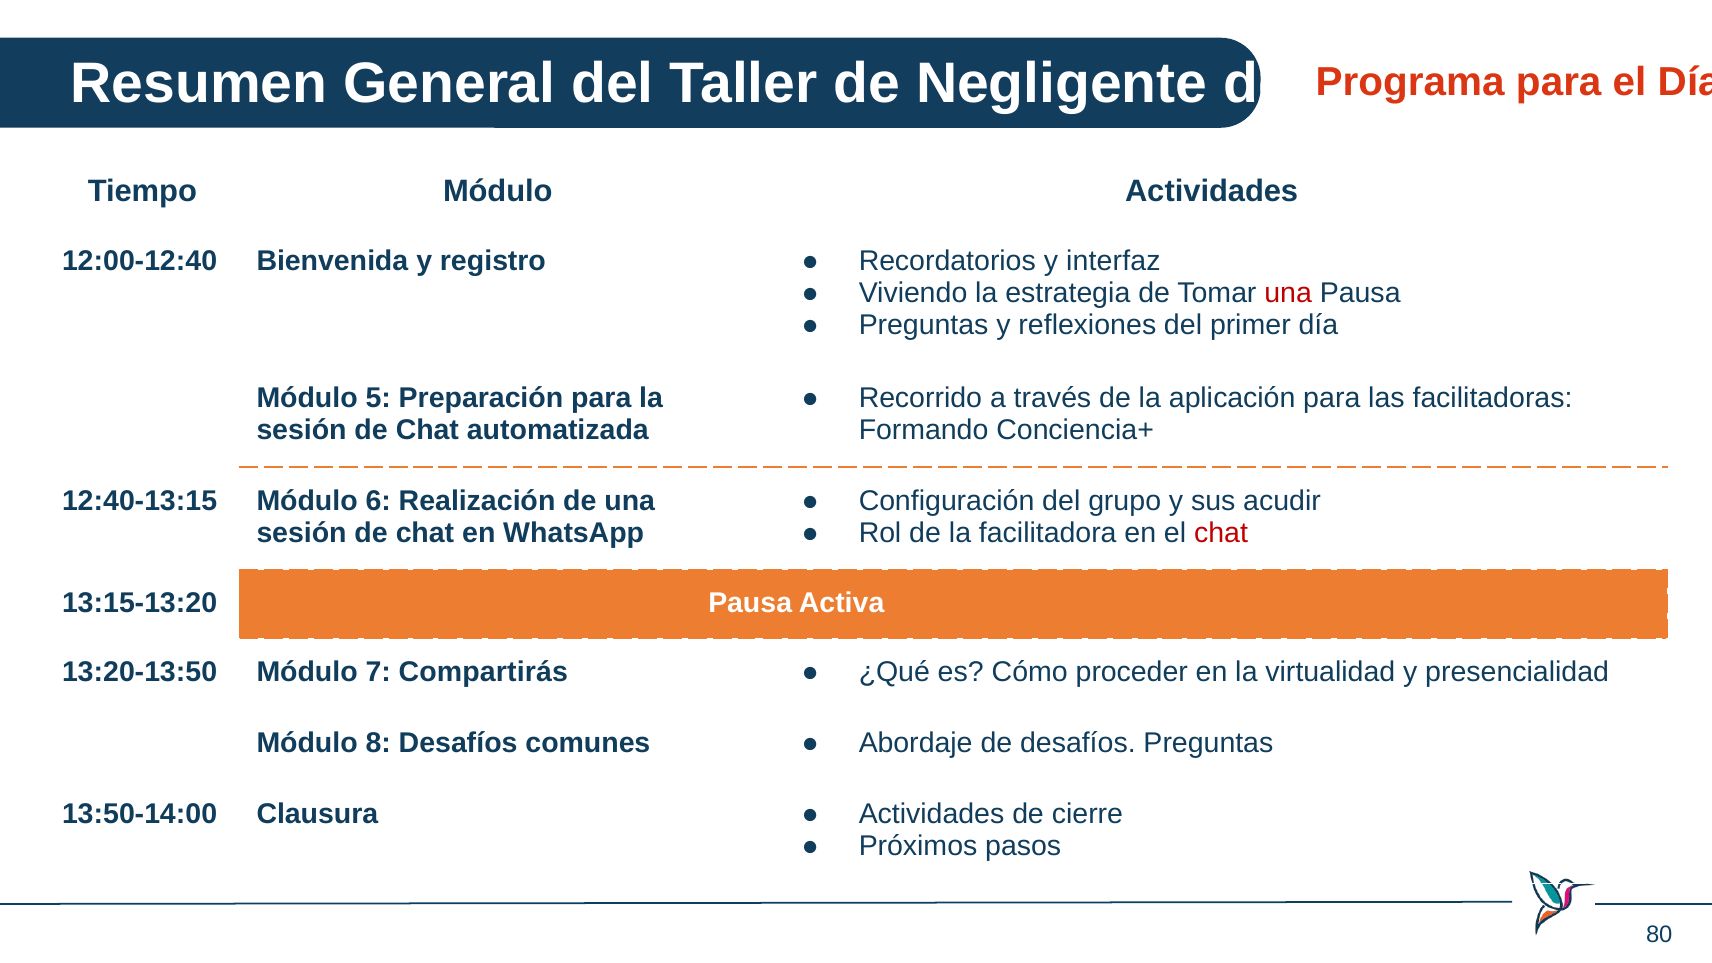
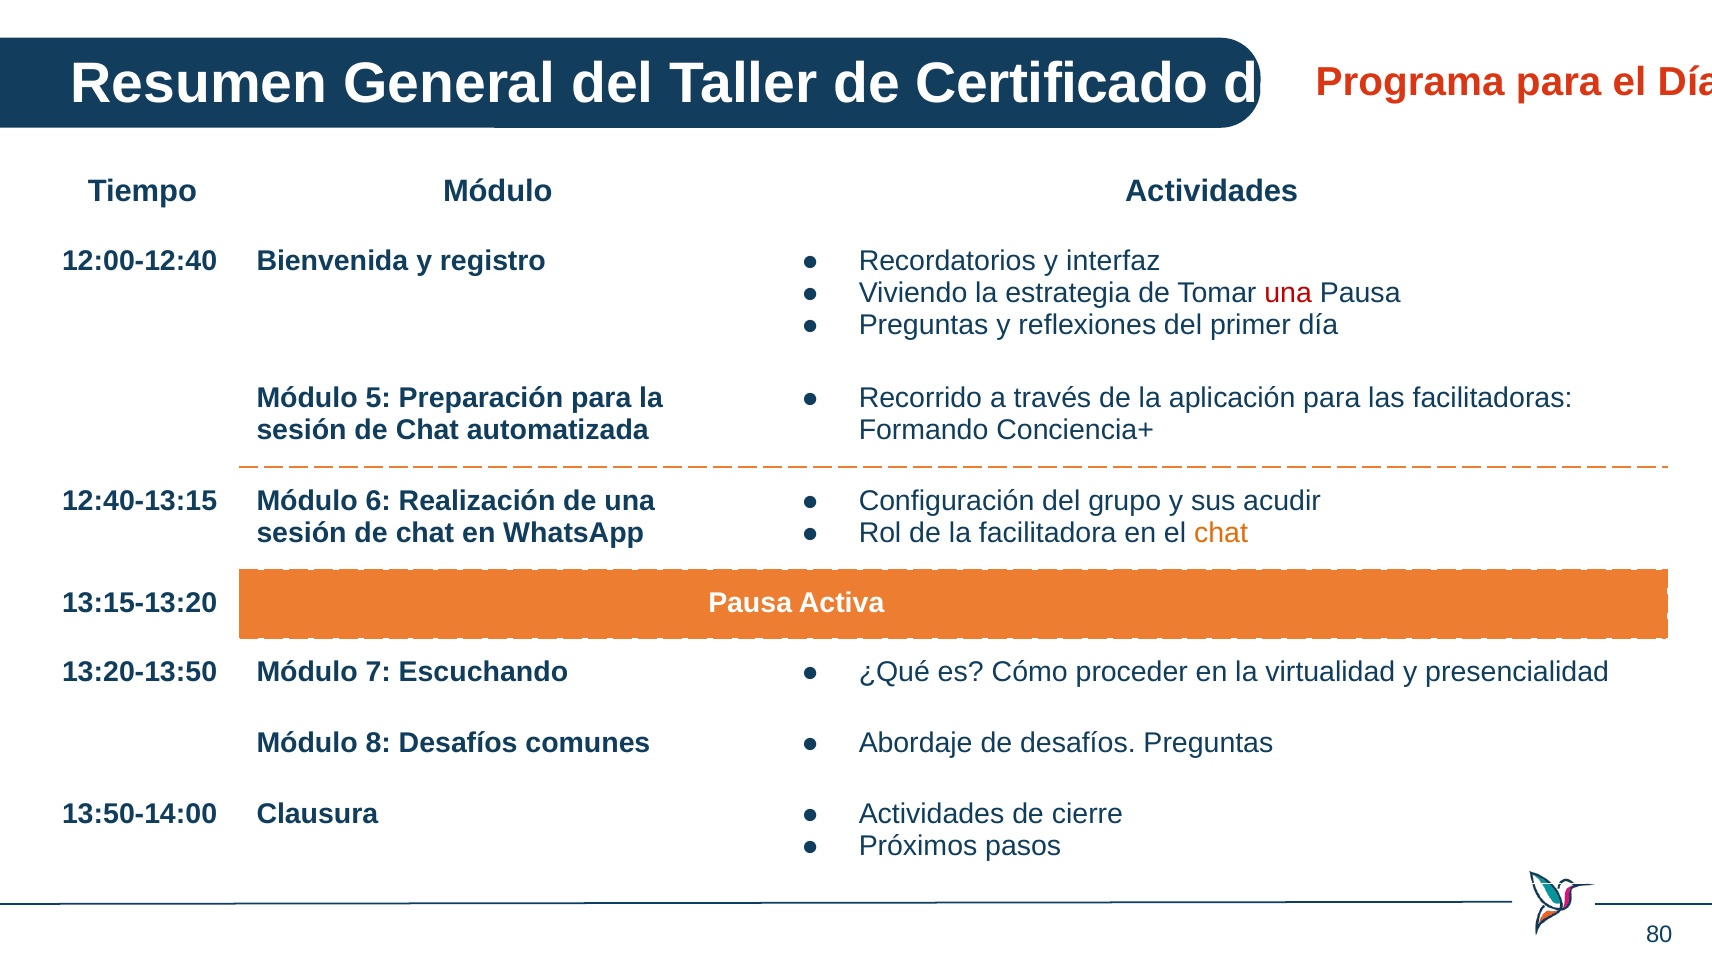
Negligente: Negligente -> Certificado
chat at (1221, 533) colour: red -> orange
Compartirás: Compartirás -> Escuchando
